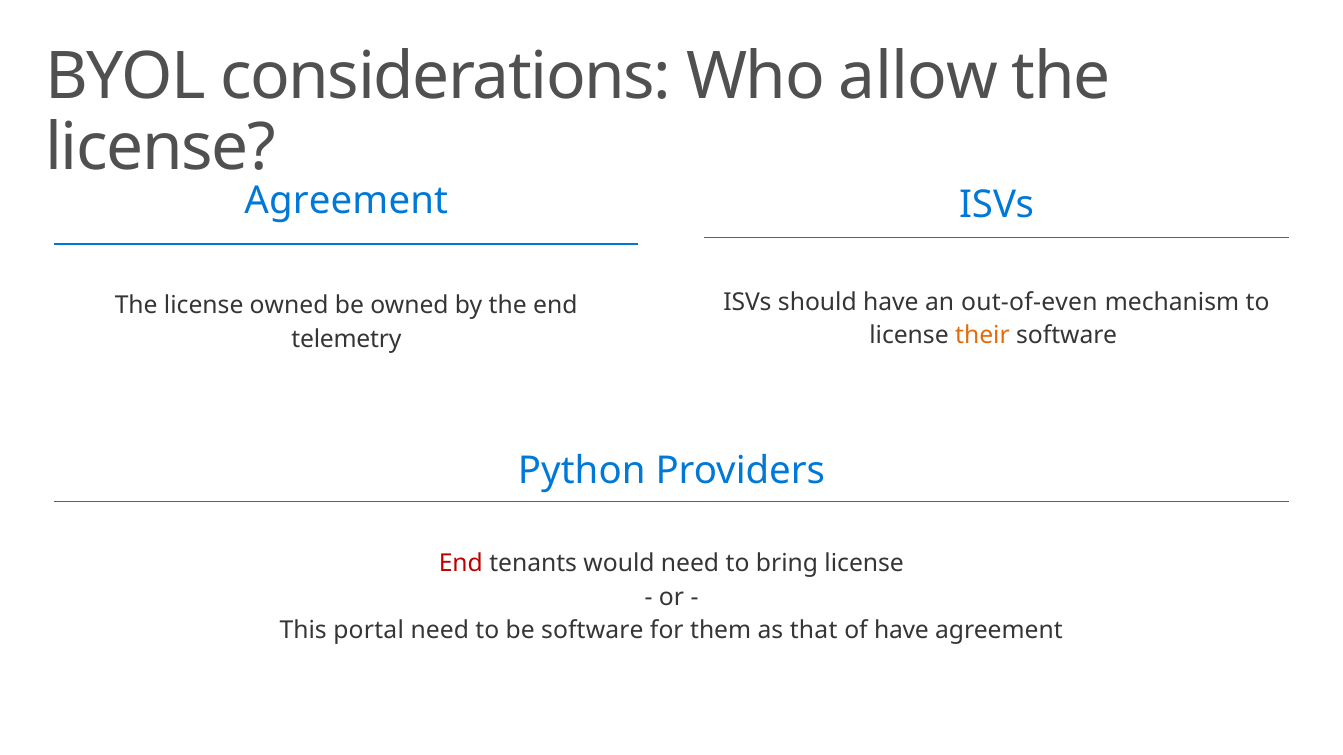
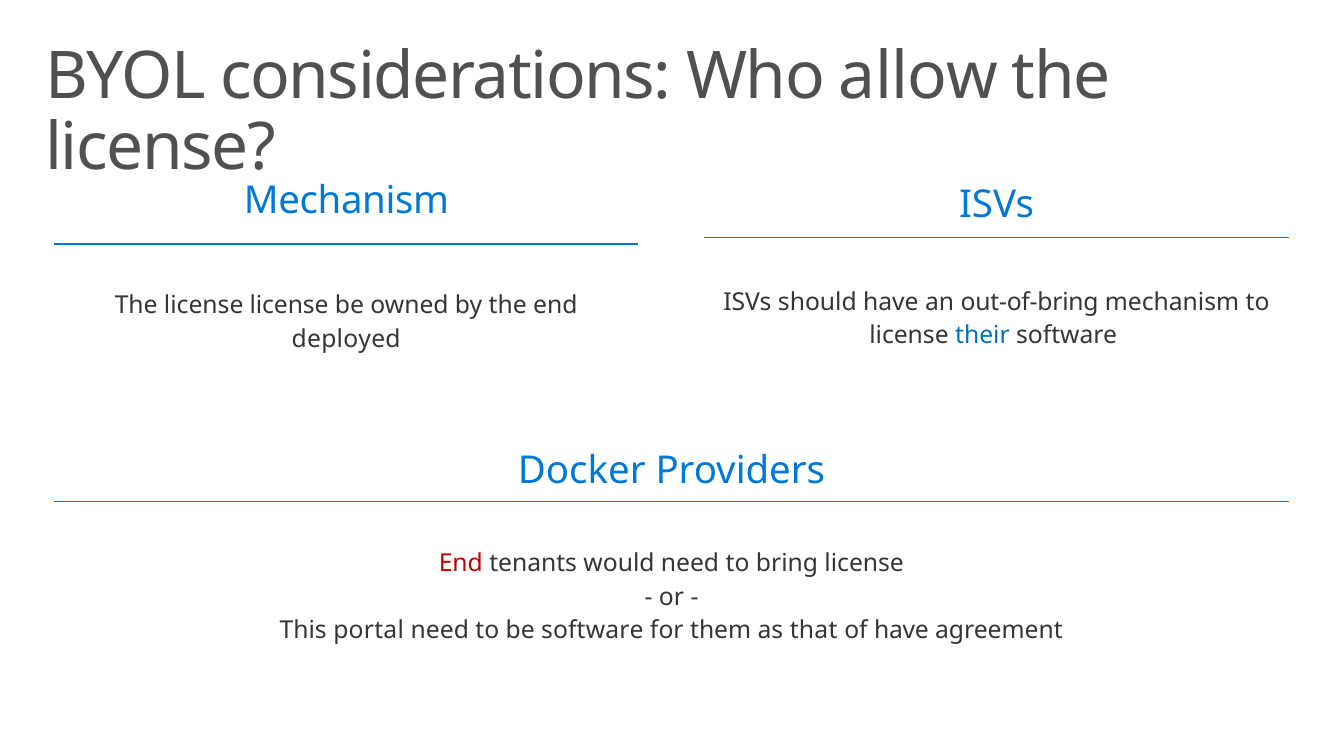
Agreement at (346, 201): Agreement -> Mechanism
out-of-even: out-of-even -> out-of-bring
license owned: owned -> license
their colour: orange -> blue
telemetry: telemetry -> deployed
Python: Python -> Docker
